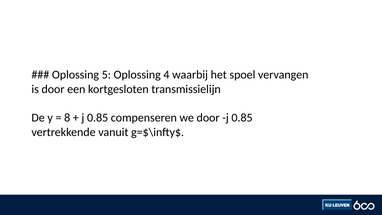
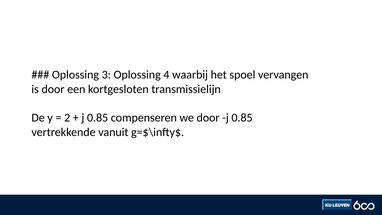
5: 5 -> 3
8: 8 -> 2
